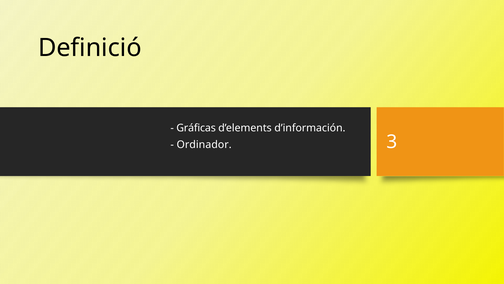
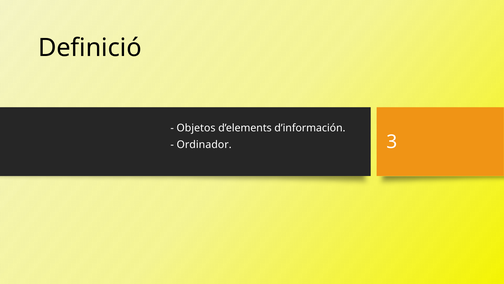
Gráficas: Gráficas -> Objetos
